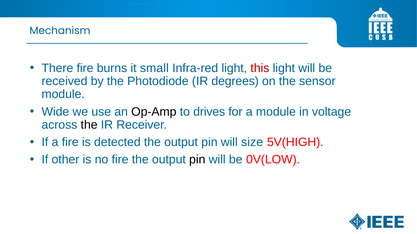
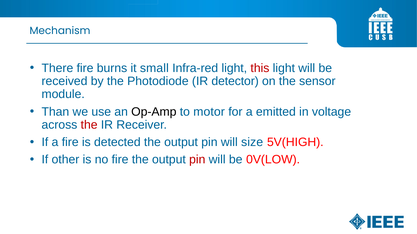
degrees: degrees -> detector
Wide: Wide -> Than
drives: drives -> motor
a module: module -> emitted
the at (89, 125) colour: black -> red
pin at (197, 160) colour: black -> red
